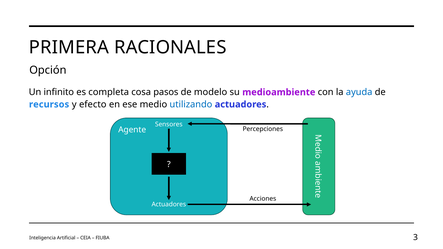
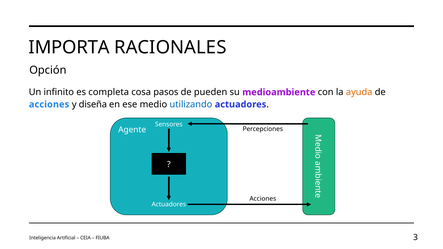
PRIMERA: PRIMERA -> IMPORTA
modelo: modelo -> pueden
ayuda colour: blue -> orange
recursos at (49, 104): recursos -> acciones
efecto: efecto -> diseña
